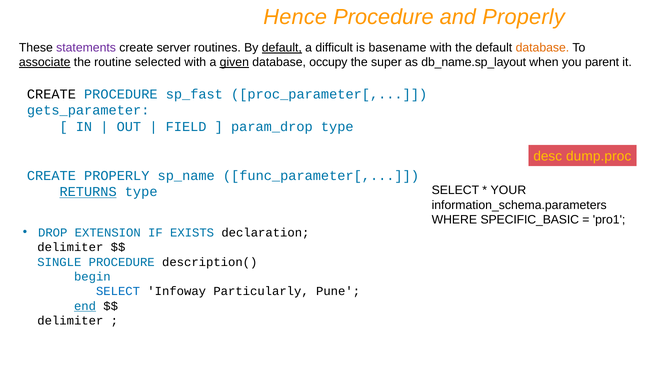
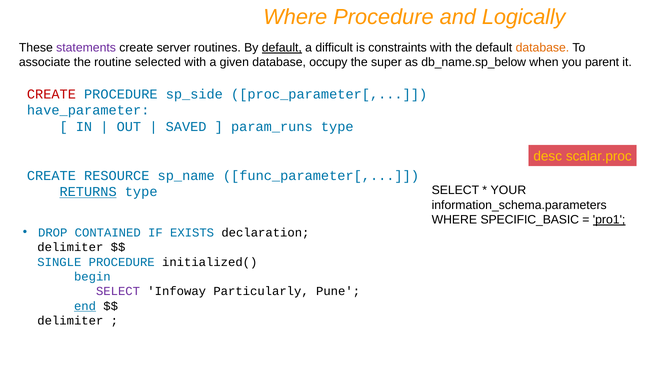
Hence at (295, 17): Hence -> Where
and Properly: Properly -> Logically
basename: basename -> constraints
associate underline: present -> none
given underline: present -> none
db_name.sp_layout: db_name.sp_layout -> db_name.sp_below
CREATE at (51, 94) colour: black -> red
sp_fast: sp_fast -> sp_side
gets_parameter: gets_parameter -> have_parameter
FIELD: FIELD -> SAVED
param_drop: param_drop -> param_runs
dump.proc: dump.proc -> scalar.proc
CREATE PROPERLY: PROPERLY -> RESOURCE
pro1 underline: none -> present
EXTENSION: EXTENSION -> CONTAINED
description(: description( -> initialized(
SELECT at (118, 291) colour: blue -> purple
